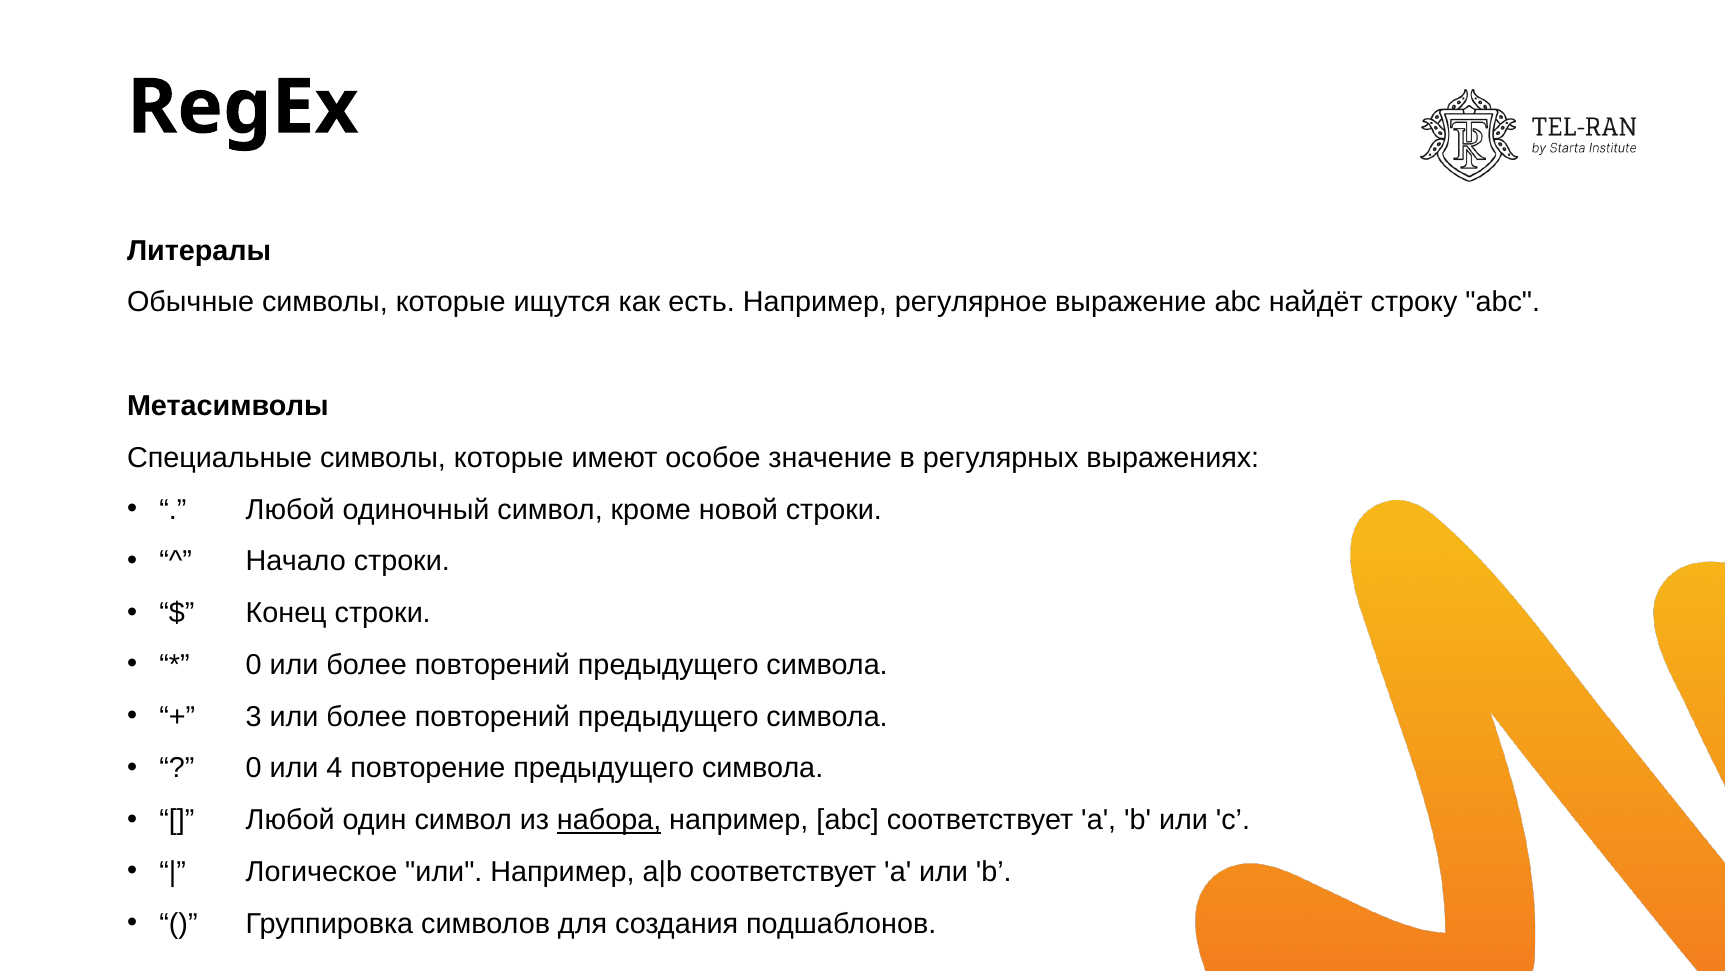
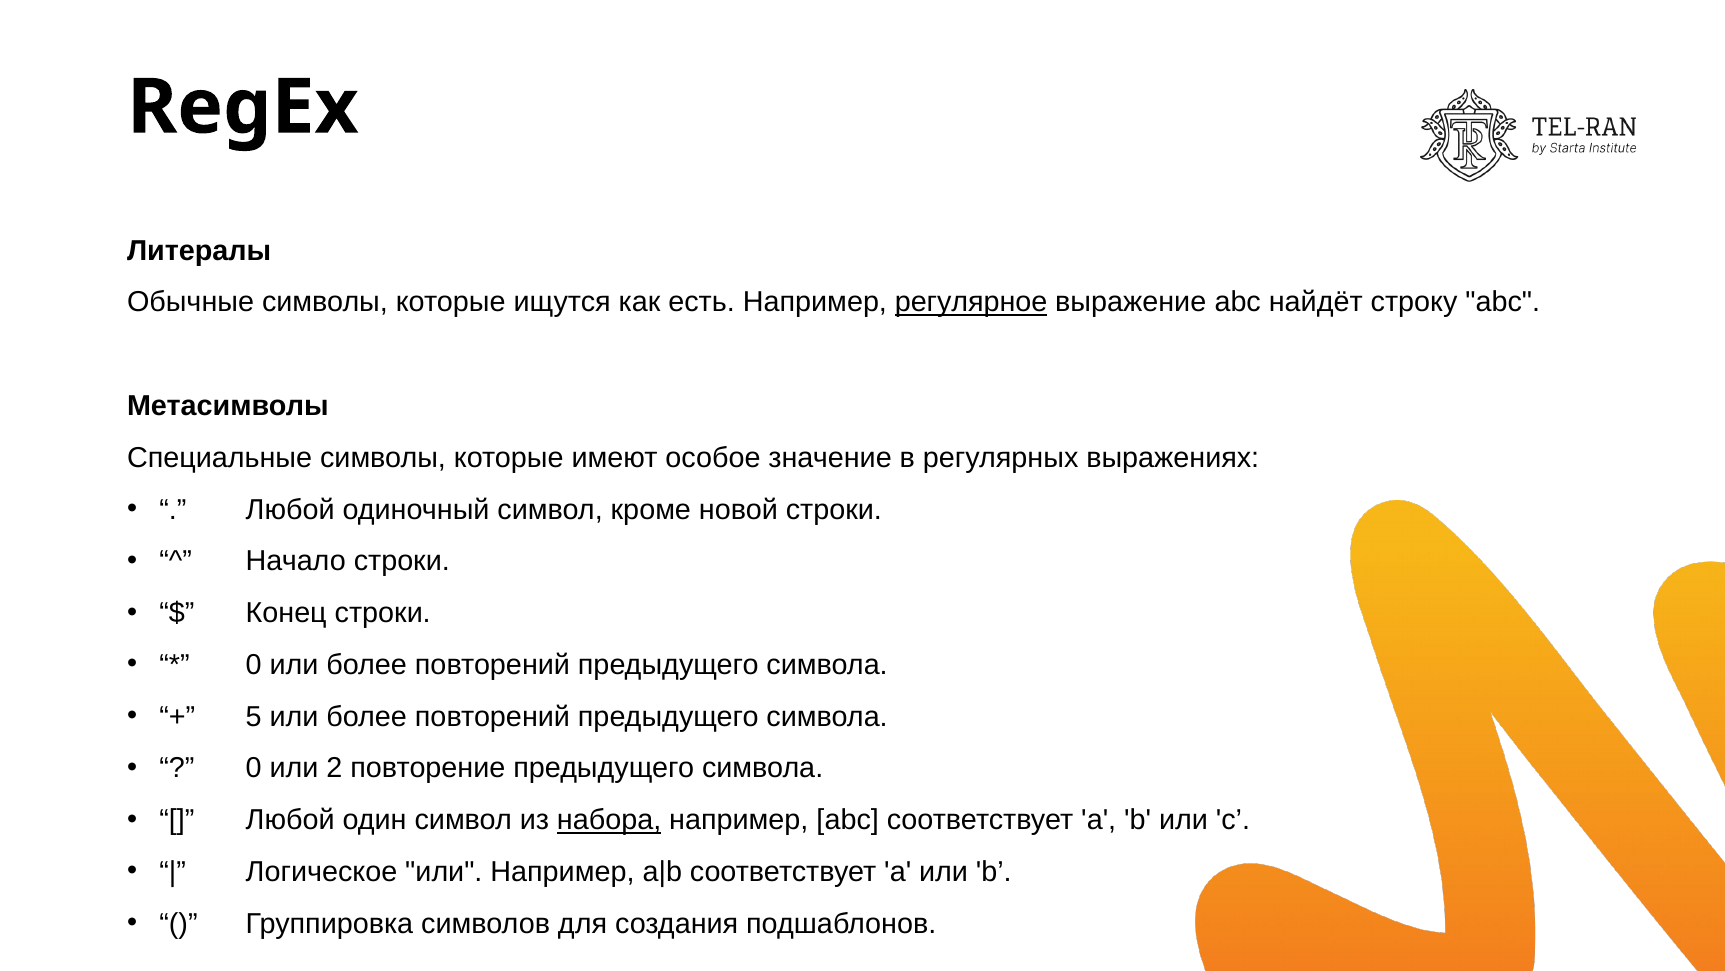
регулярное underline: none -> present
3: 3 -> 5
4: 4 -> 2
